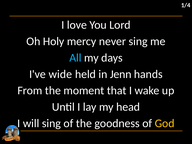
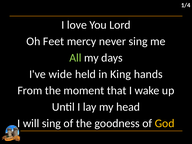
Holy: Holy -> Feet
All colour: light blue -> light green
Jenn: Jenn -> King
